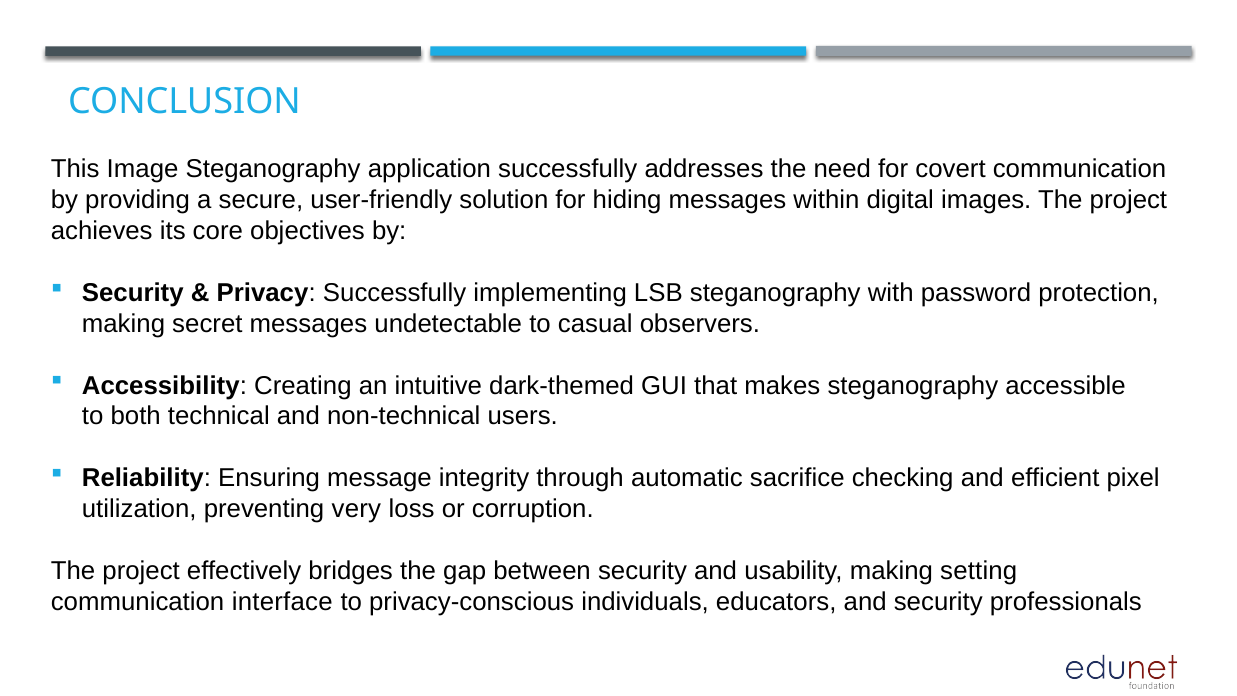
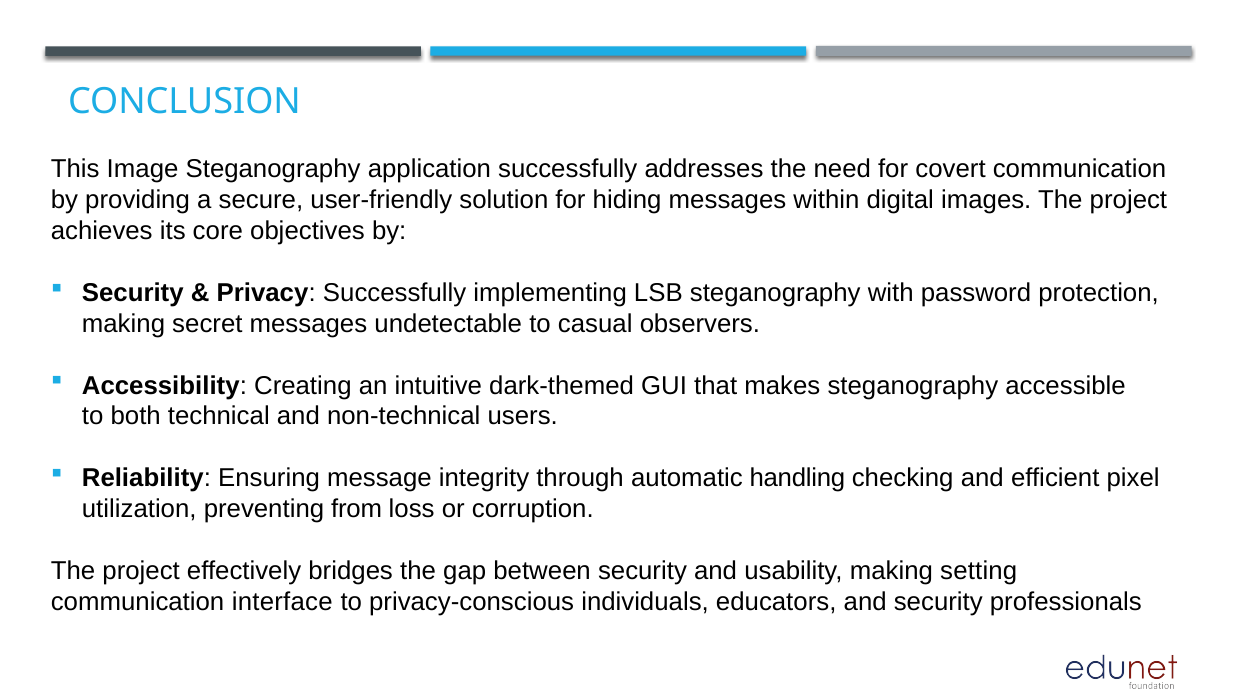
sacrifice: sacrifice -> handling
very: very -> from
